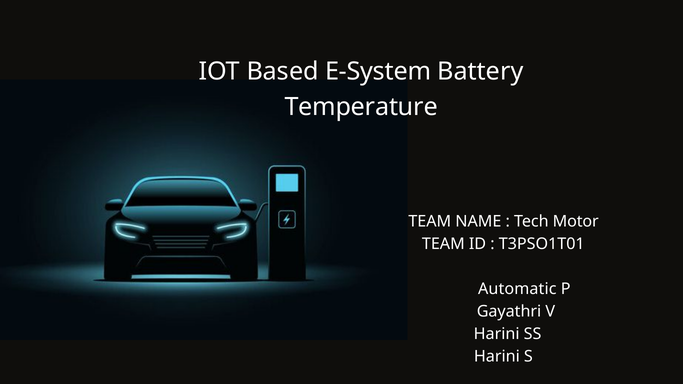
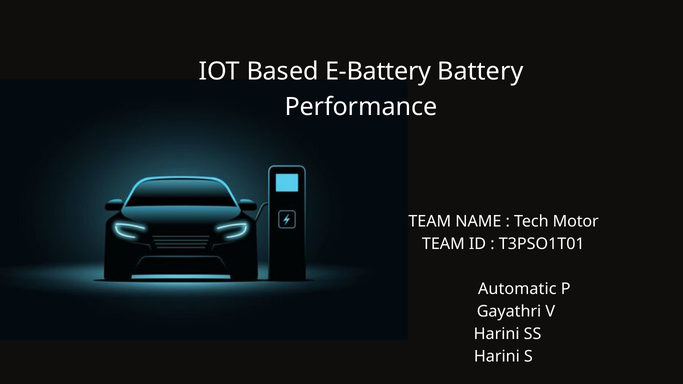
E-System: E-System -> E-Battery
Temperature: Temperature -> Performance
